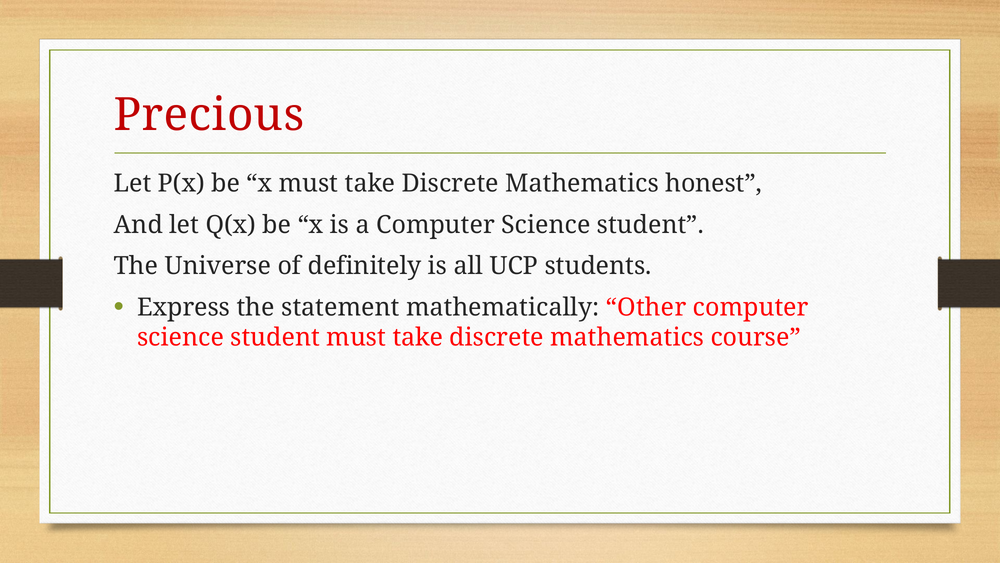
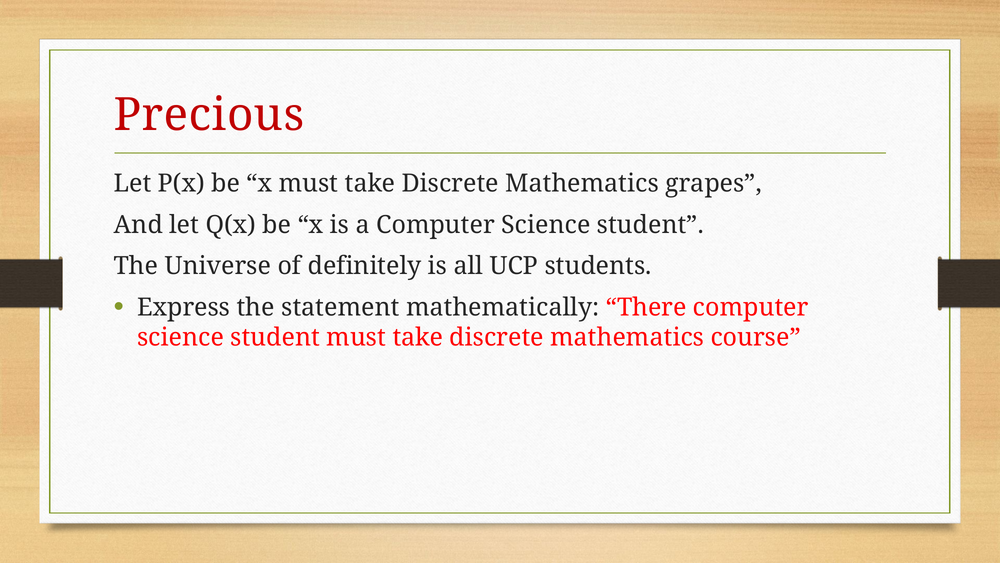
honest: honest -> grapes
Other: Other -> There
